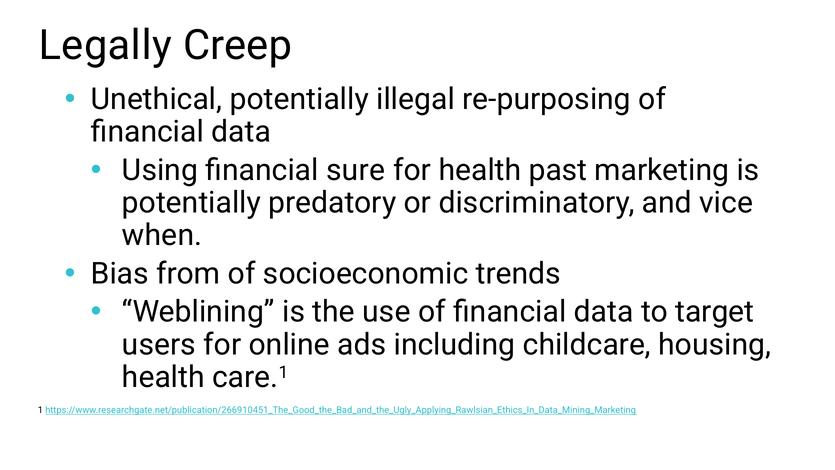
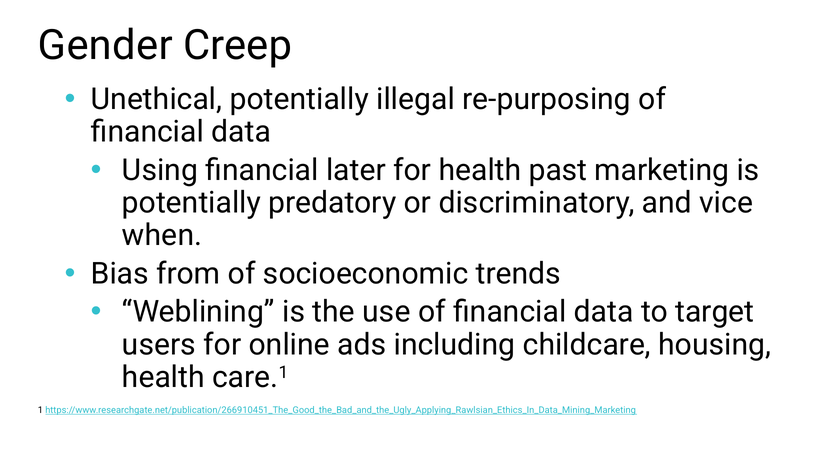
Legally: Legally -> Gender
sure: sure -> later
